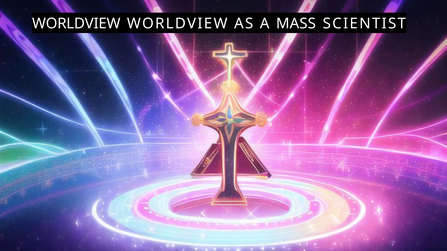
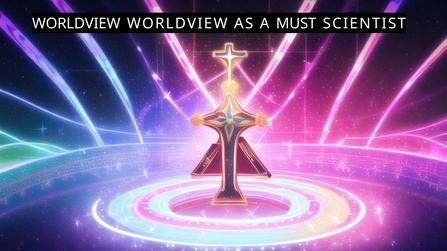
MASS: MASS -> MUST
